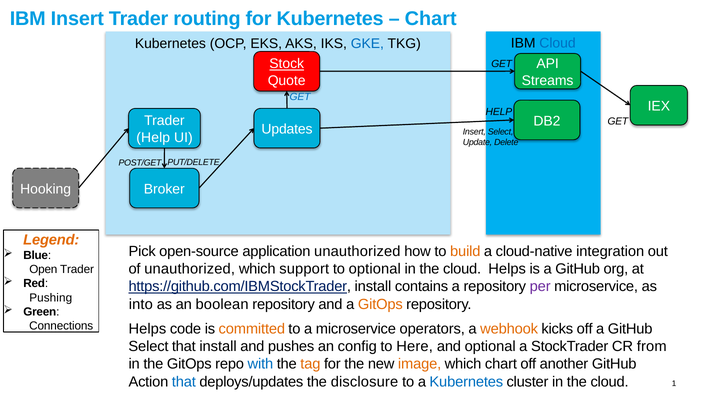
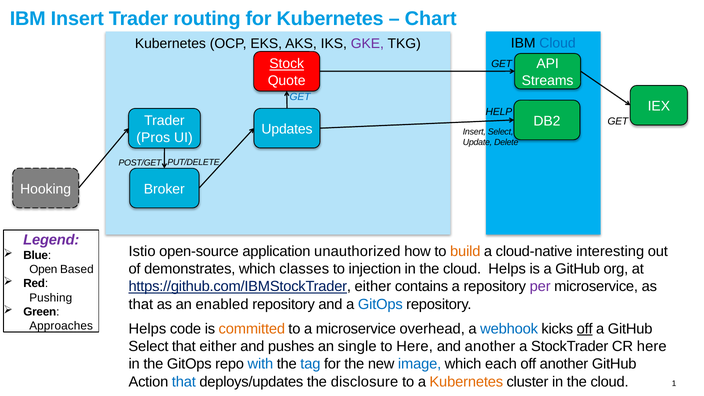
GKE colour: blue -> purple
Help at (153, 138): Help -> Pros
Legend colour: orange -> purple
Pick: Pick -> Istio
integration: integration -> interesting
of unauthorized: unauthorized -> demonstrates
support: support -> classes
to optional: optional -> injection
Open Trader: Trader -> Based
https://github.com/IBMStockTrader install: install -> either
into at (141, 304): into -> that
boolean: boolean -> enabled
GitOps at (380, 304) colour: orange -> blue
Connections: Connections -> Approaches
operators: operators -> overhead
webhook colour: orange -> blue
off at (585, 329) underline: none -> present
that install: install -> either
config: config -> single
and optional: optional -> another
CR from: from -> here
tag colour: orange -> blue
image colour: orange -> blue
which chart: chart -> each
Kubernetes at (466, 382) colour: blue -> orange
